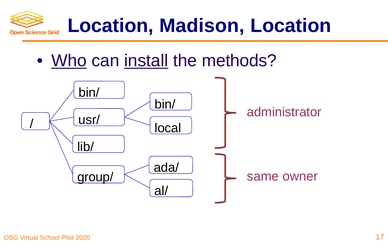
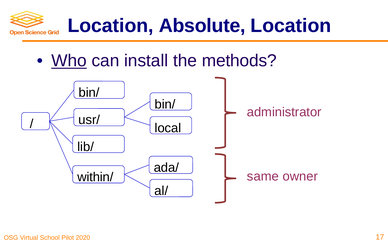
Madison: Madison -> Absolute
install underline: present -> none
group/: group/ -> within/
